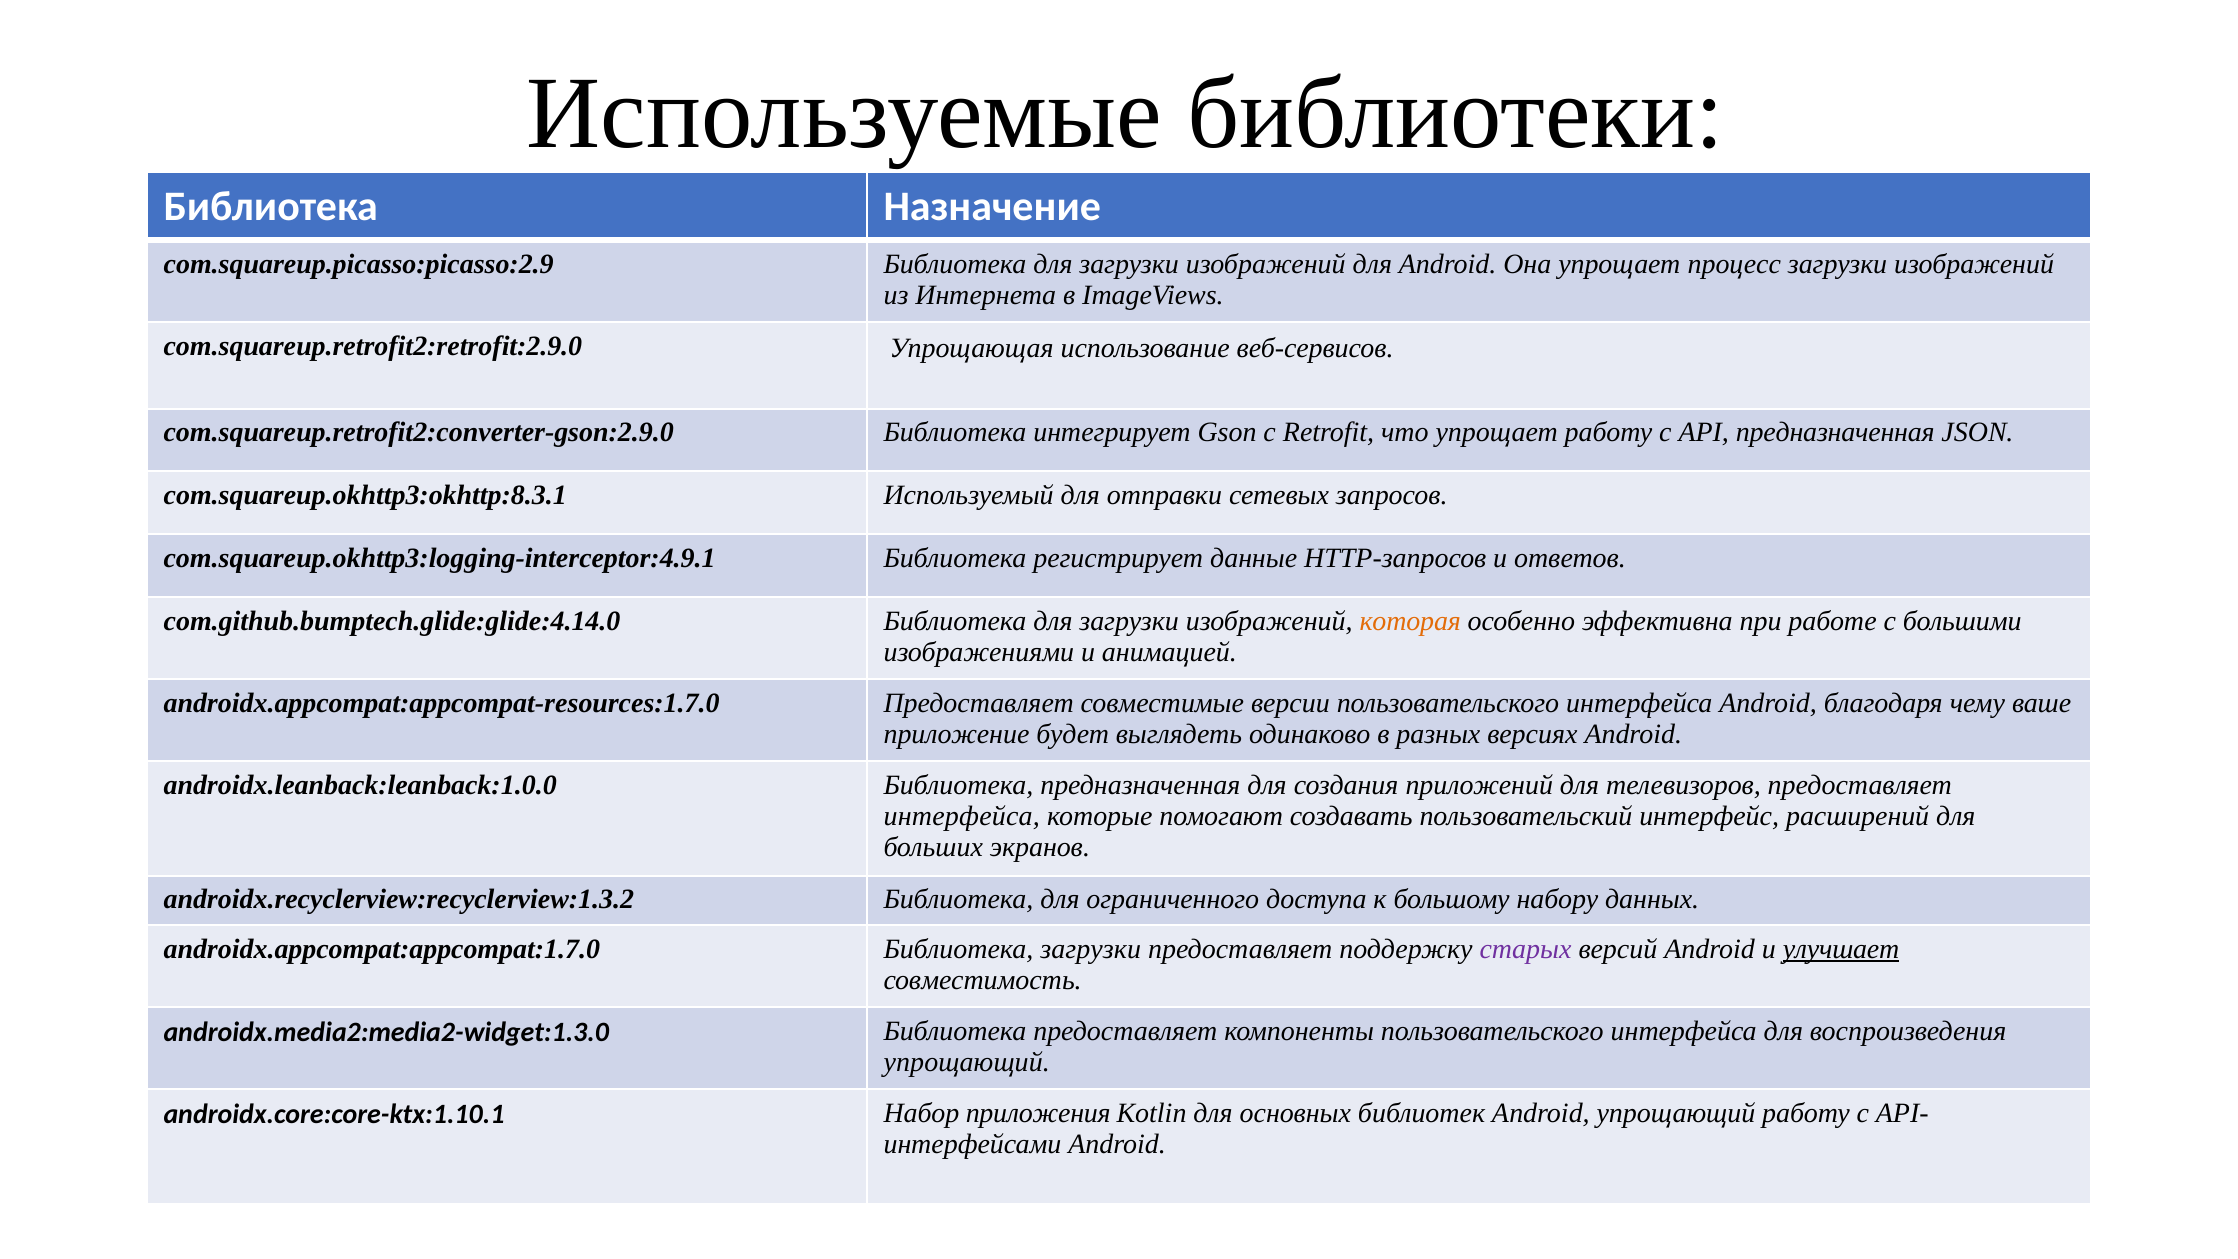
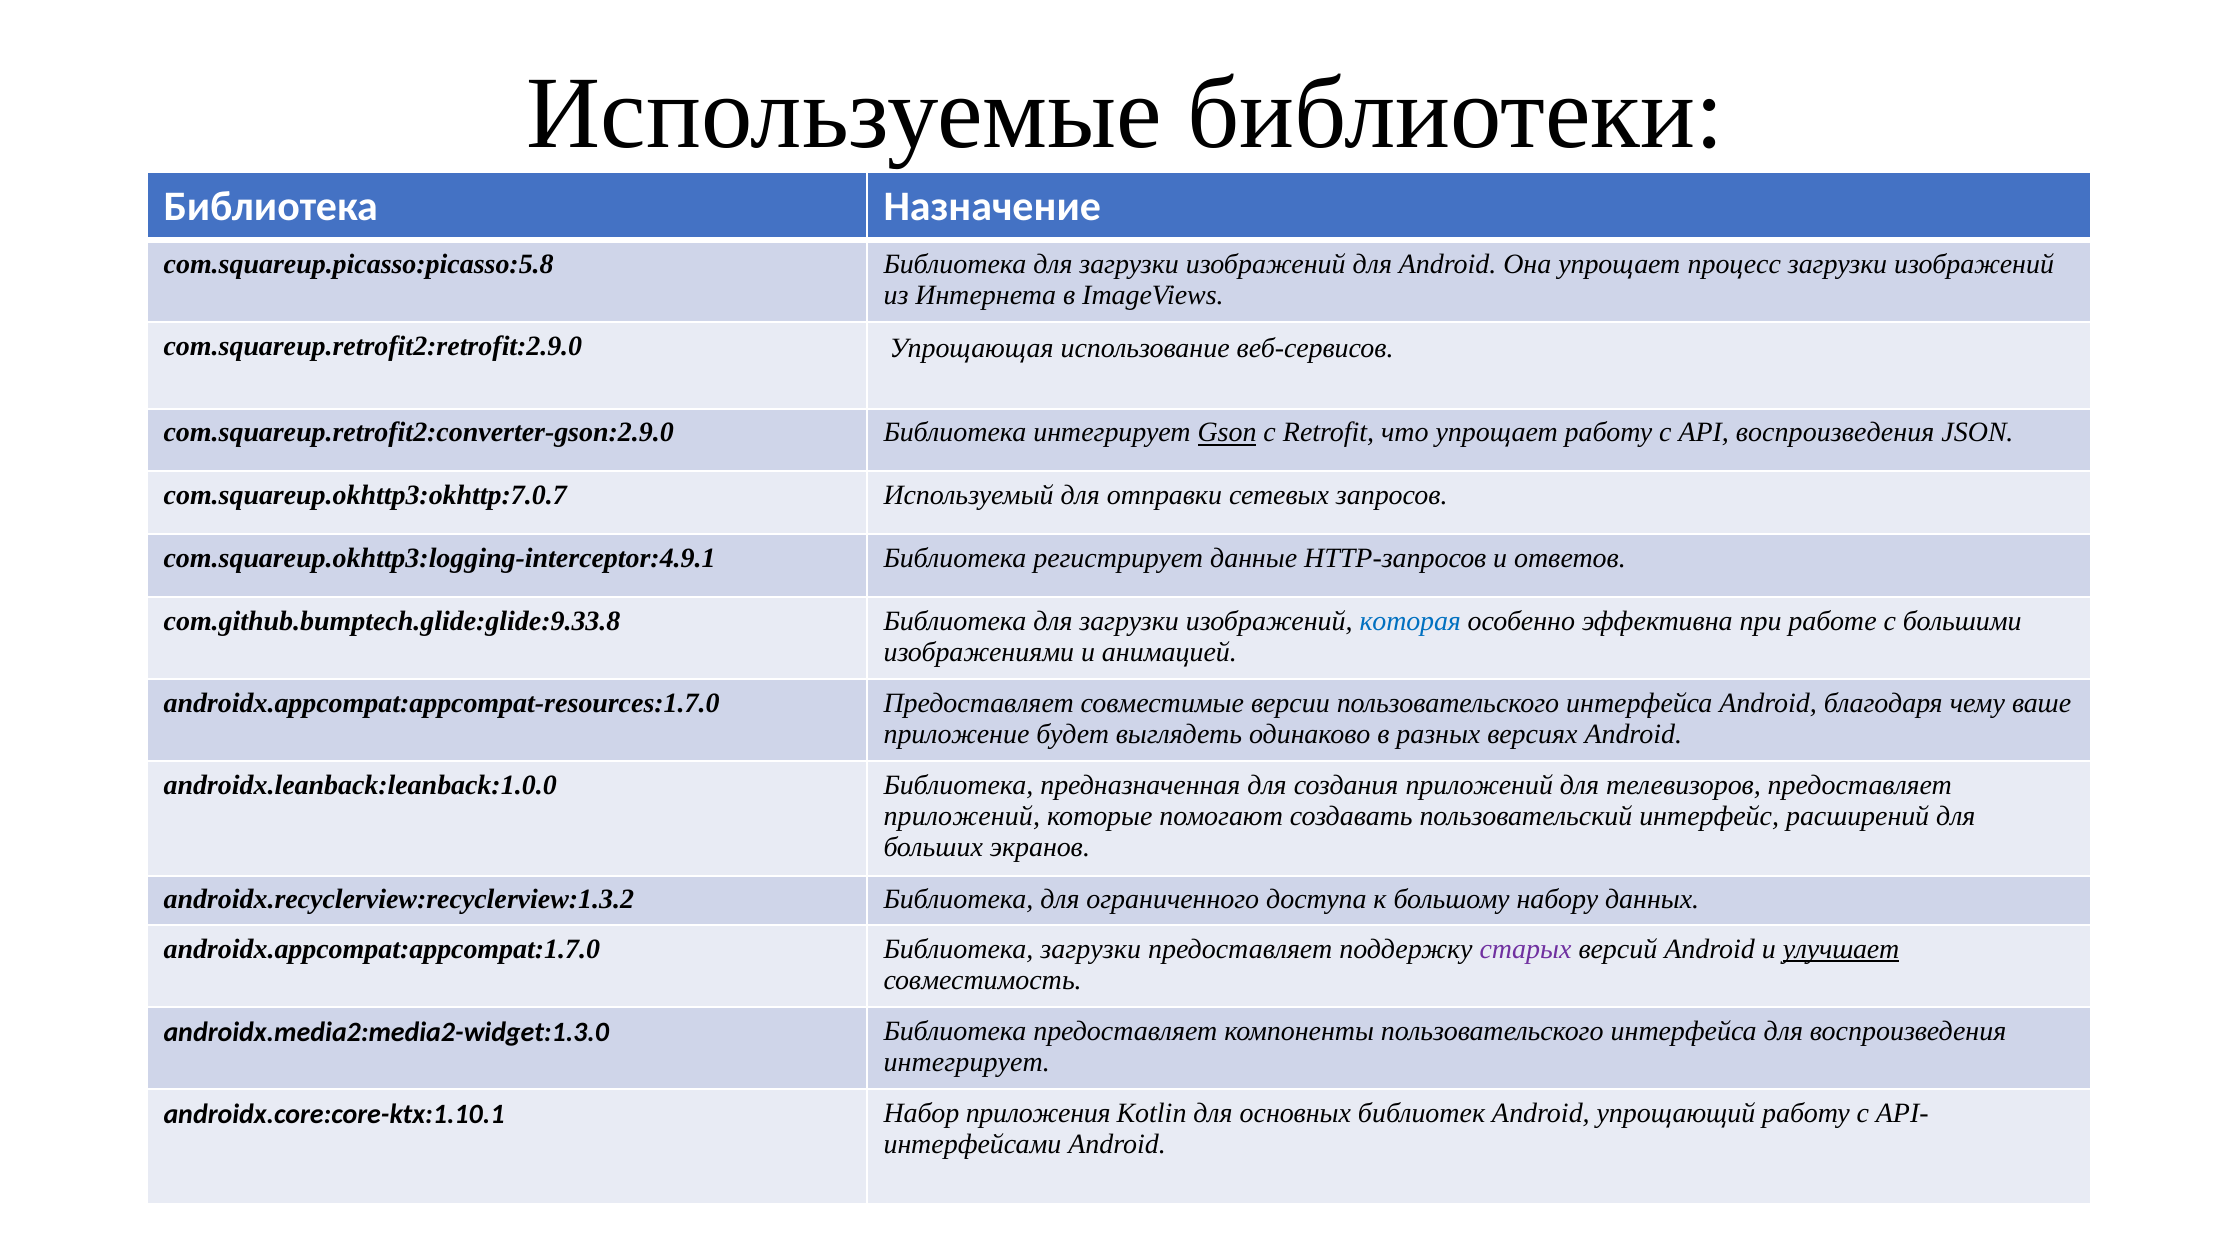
com.squareup.picasso:picasso:2.9: com.squareup.picasso:picasso:2.9 -> com.squareup.picasso:picasso:5.8
Gson underline: none -> present
API предназначенная: предназначенная -> воспроизведения
com.squareup.okhttp3:okhttp:8.3.1: com.squareup.okhttp3:okhttp:8.3.1 -> com.squareup.okhttp3:okhttp:7.0.7
com.github.bumptech.glide:glide:4.14.0: com.github.bumptech.glide:glide:4.14.0 -> com.github.bumptech.glide:glide:9.33.8
которая colour: orange -> blue
интерфейса at (962, 816): интерфейса -> приложений
упрощающий at (967, 1062): упрощающий -> интегрирует
